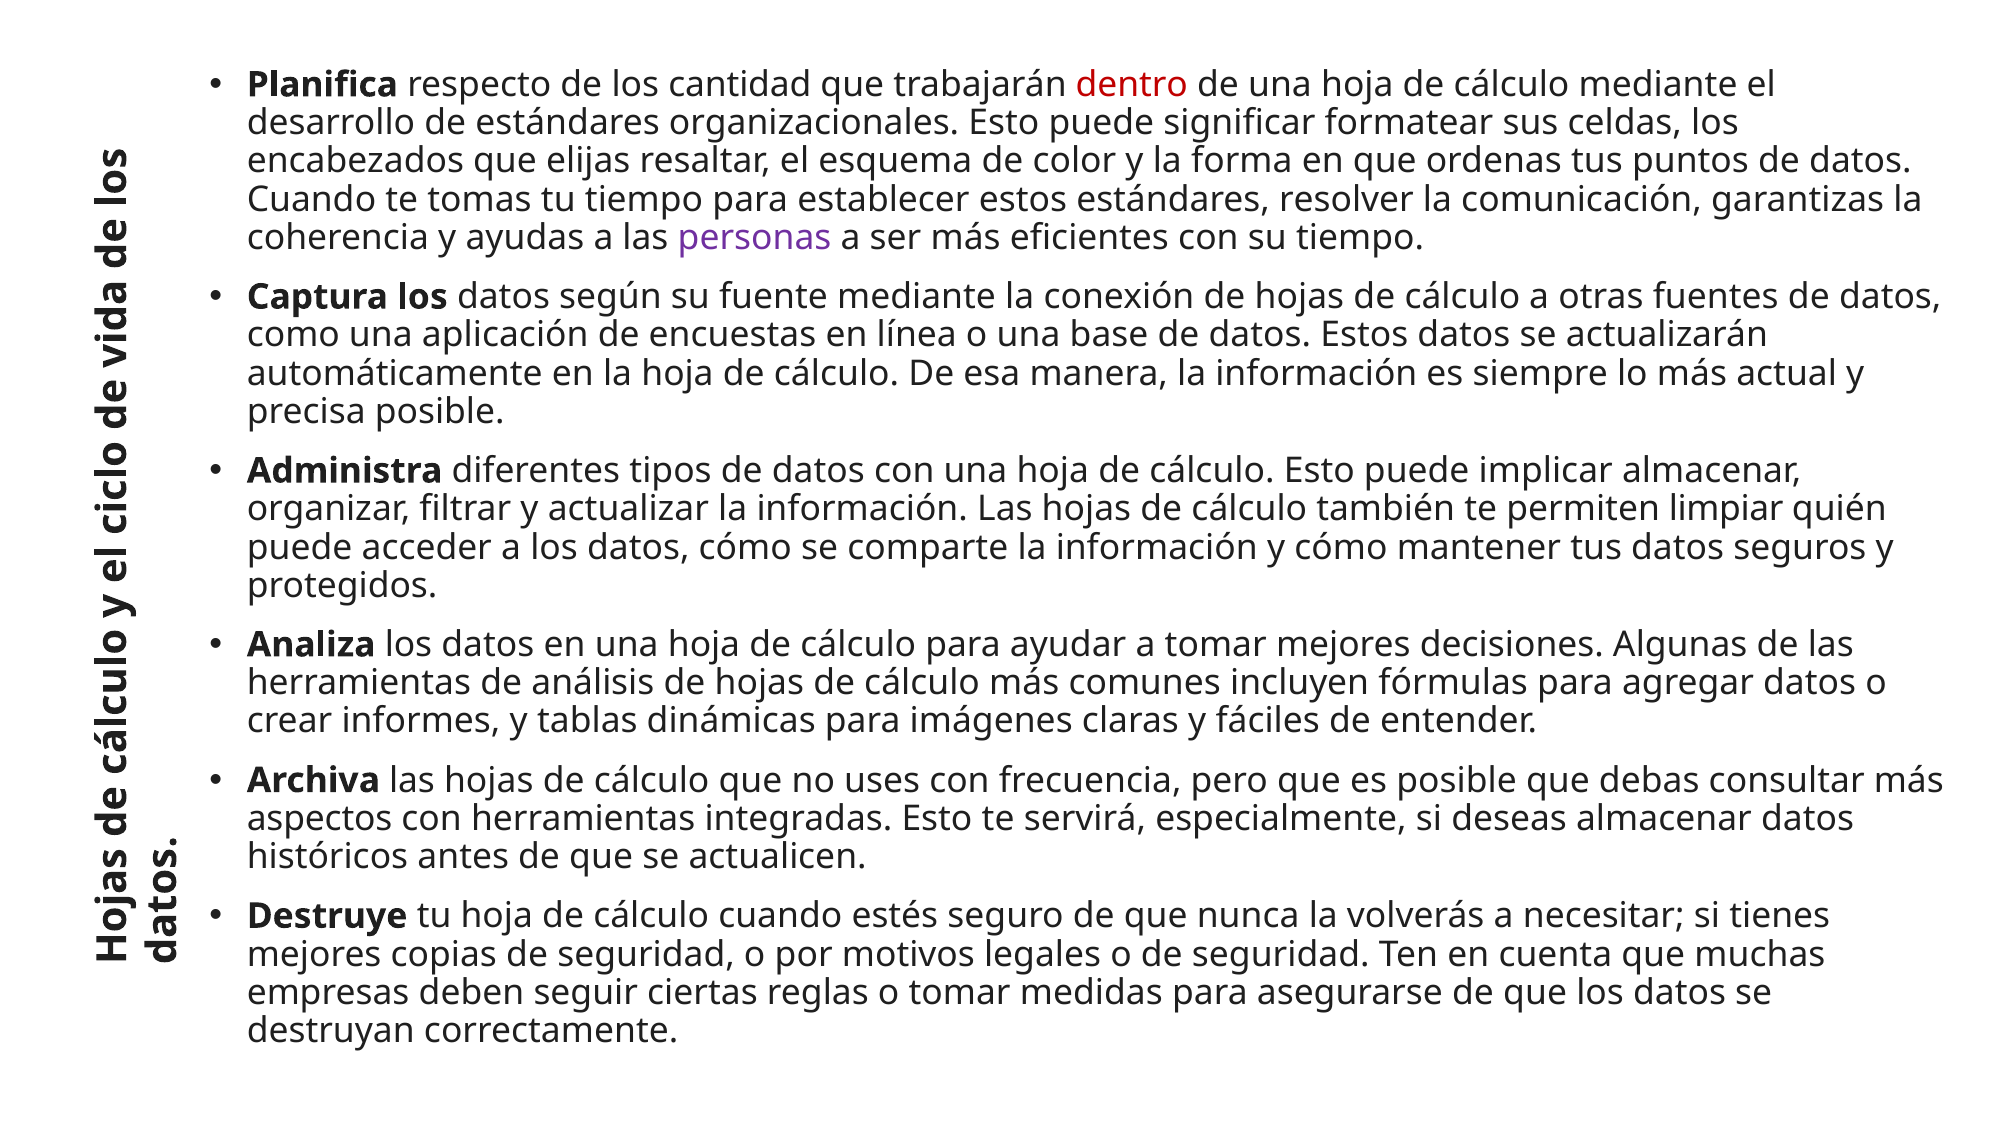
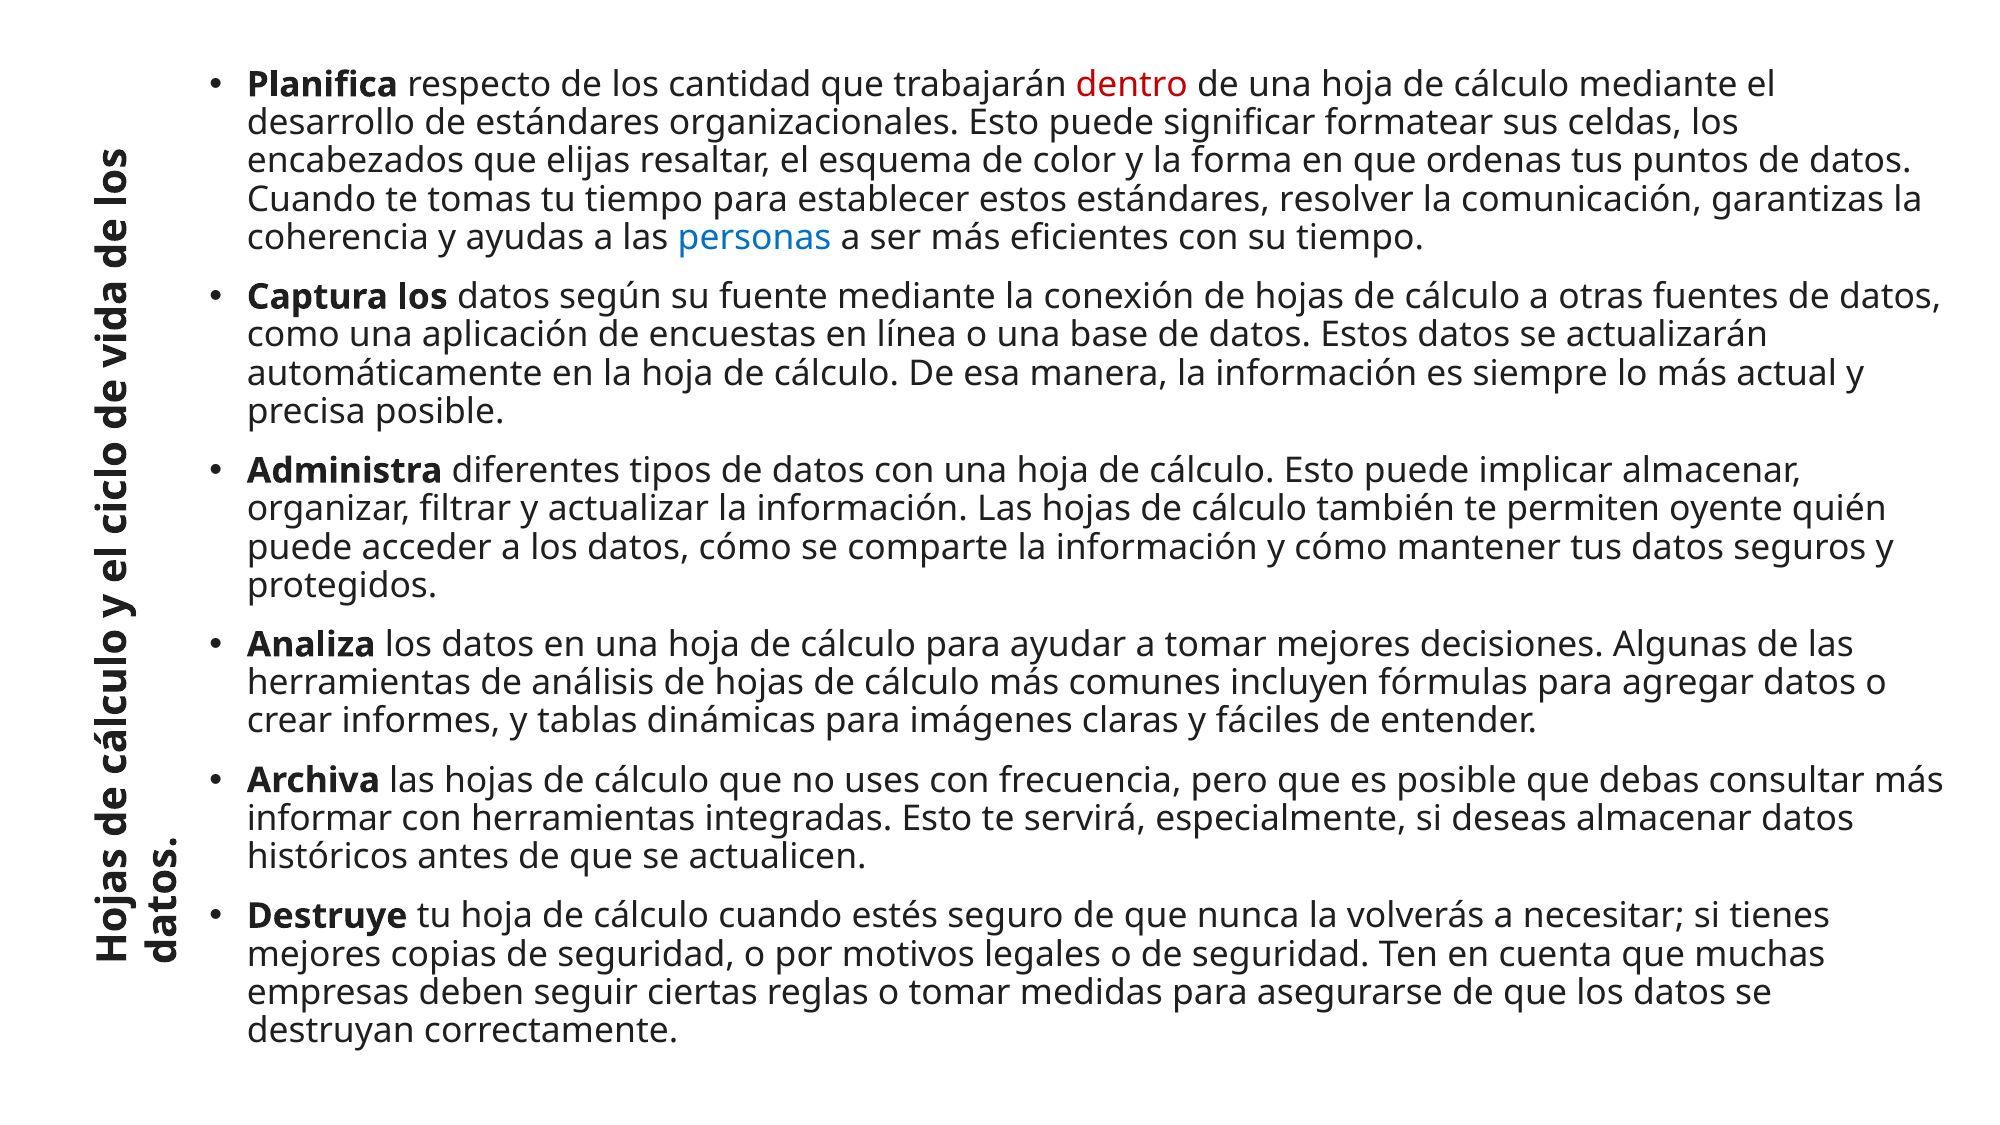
personas colour: purple -> blue
limpiar: limpiar -> oyente
aspectos: aspectos -> informar
